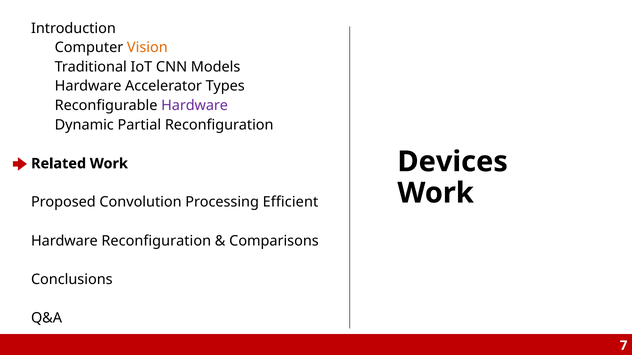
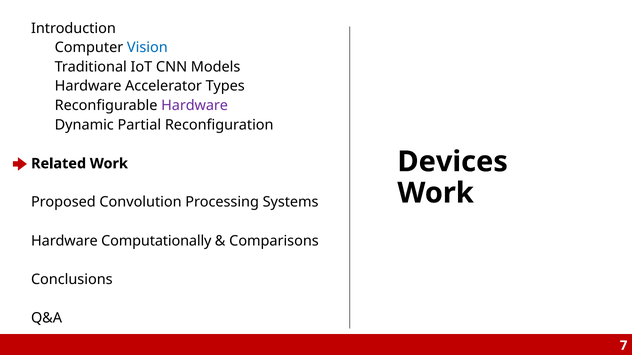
Vision colour: orange -> blue
Efficient: Efficient -> Systems
Hardware Reconfiguration: Reconfiguration -> Computationally
